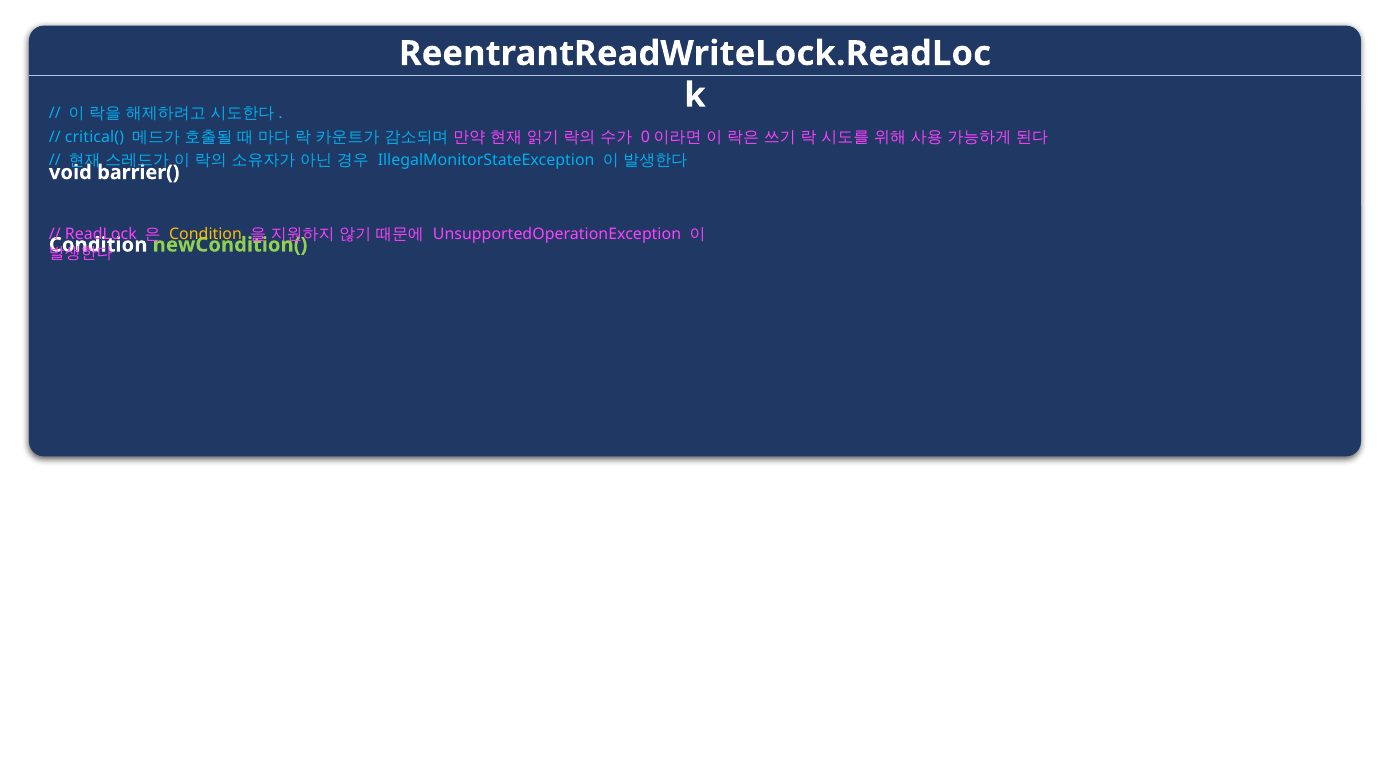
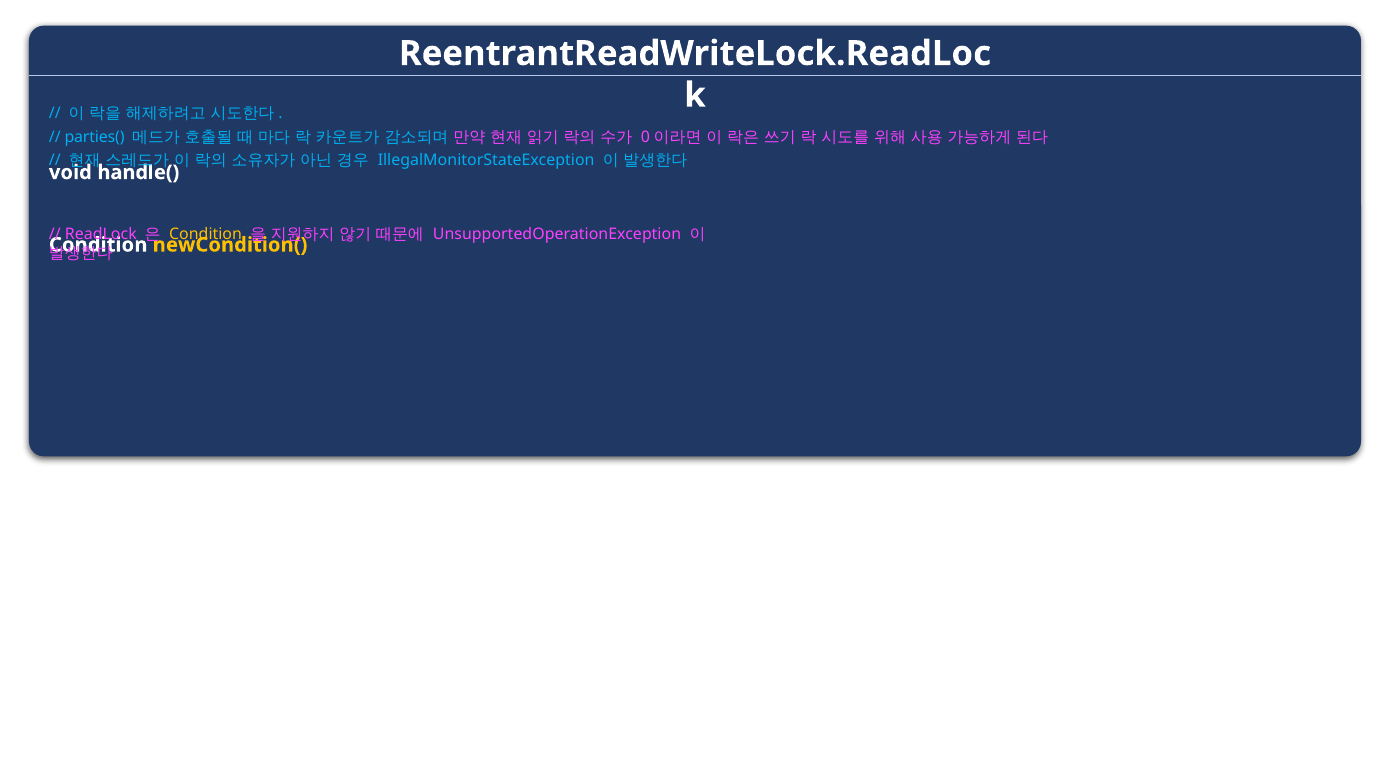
critical(: critical( -> parties(
barrier(: barrier( -> handle(
newCondition( colour: light green -> yellow
